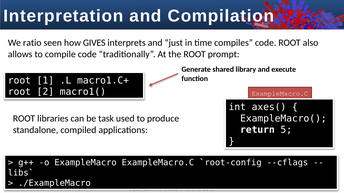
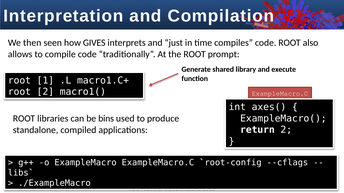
ratio: ratio -> then
task: task -> bins
return 5: 5 -> 2
